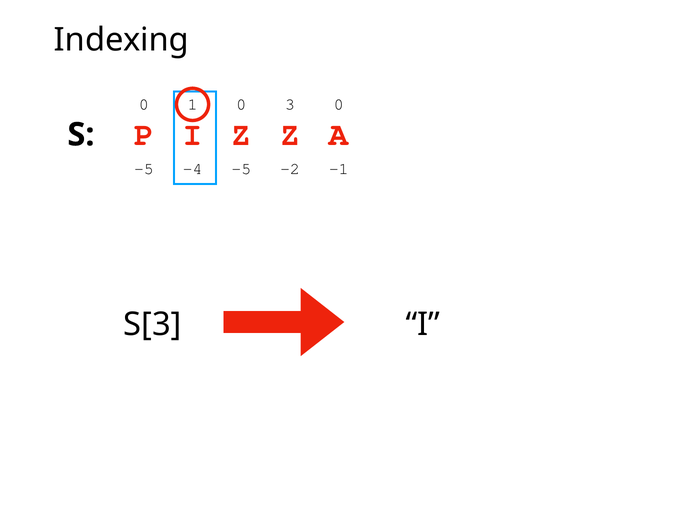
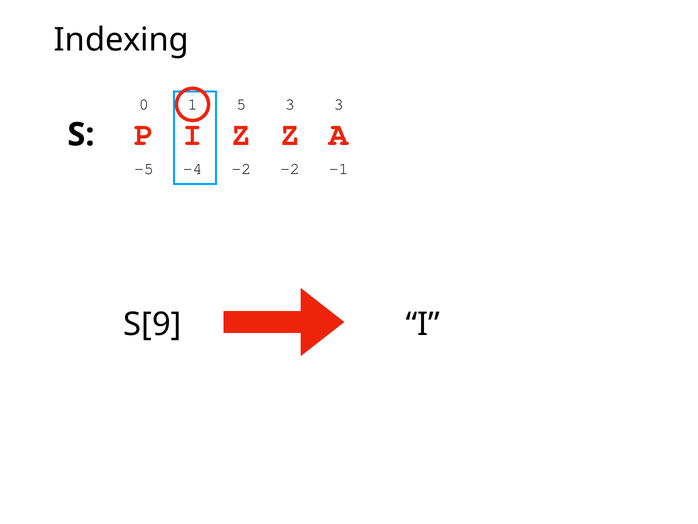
1 0: 0 -> 5
3 0: 0 -> 3
-4 -5: -5 -> -2
S[3: S[3 -> S[9
